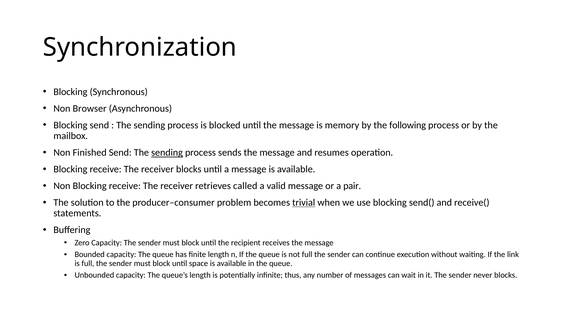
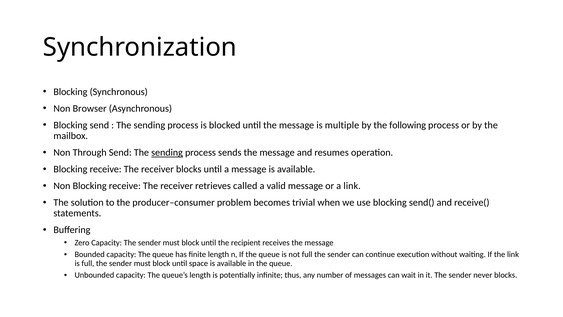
memory: memory -> multiple
Finished: Finished -> Through
a pair: pair -> link
trivial underline: present -> none
